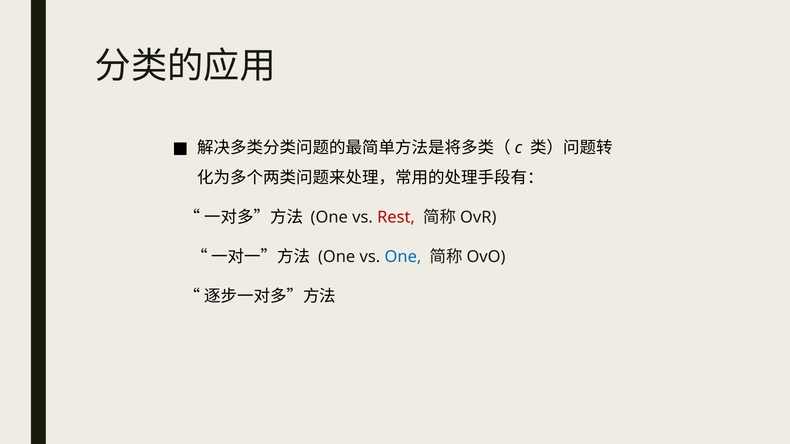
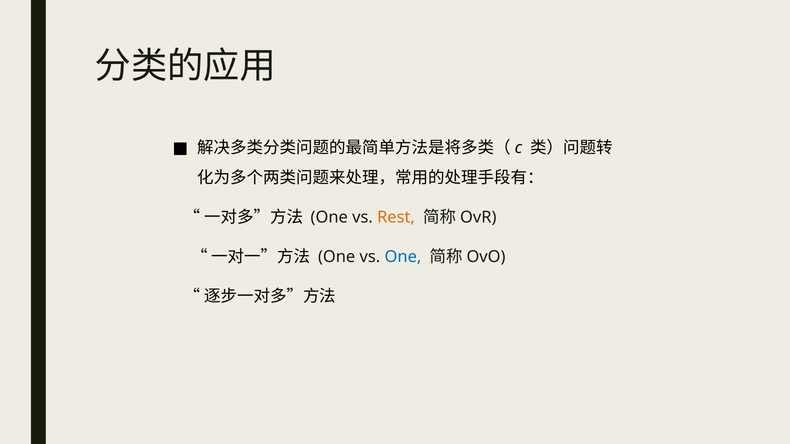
Rest colour: red -> orange
